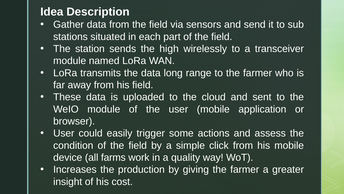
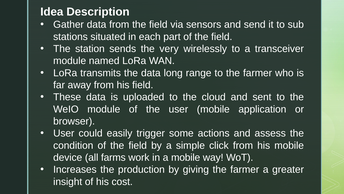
high: high -> very
a quality: quality -> mobile
